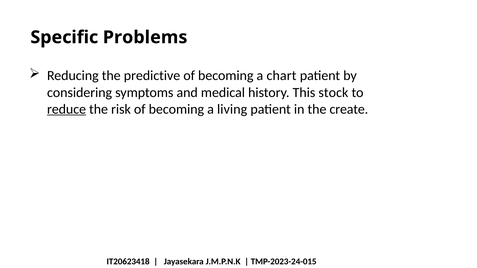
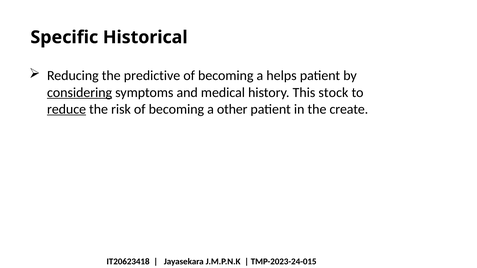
Problems: Problems -> Historical
chart: chart -> helps
considering underline: none -> present
living: living -> other
